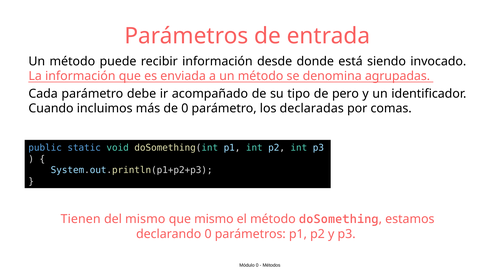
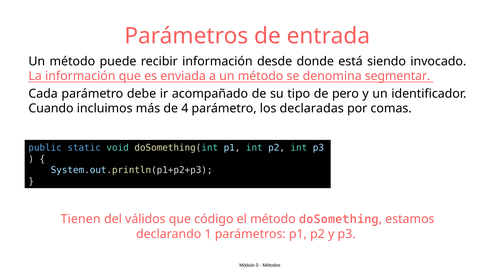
agrupadas: agrupadas -> segmentar
de 0: 0 -> 4
del mismo: mismo -> válidos
que mismo: mismo -> código
declarando 0: 0 -> 1
